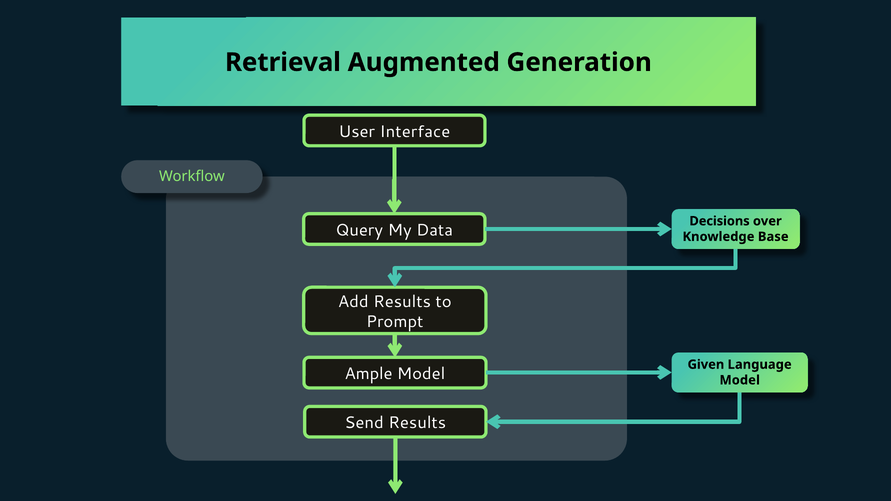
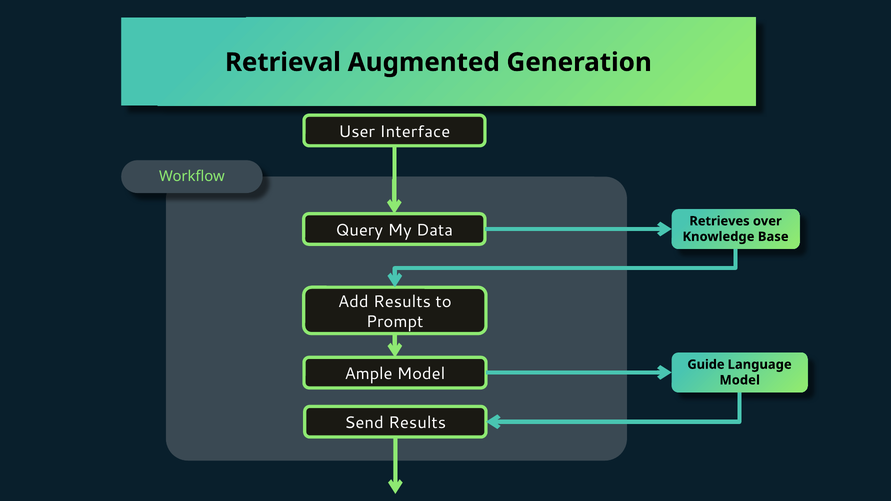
Decisions: Decisions -> Retrieves
Given: Given -> Guide
